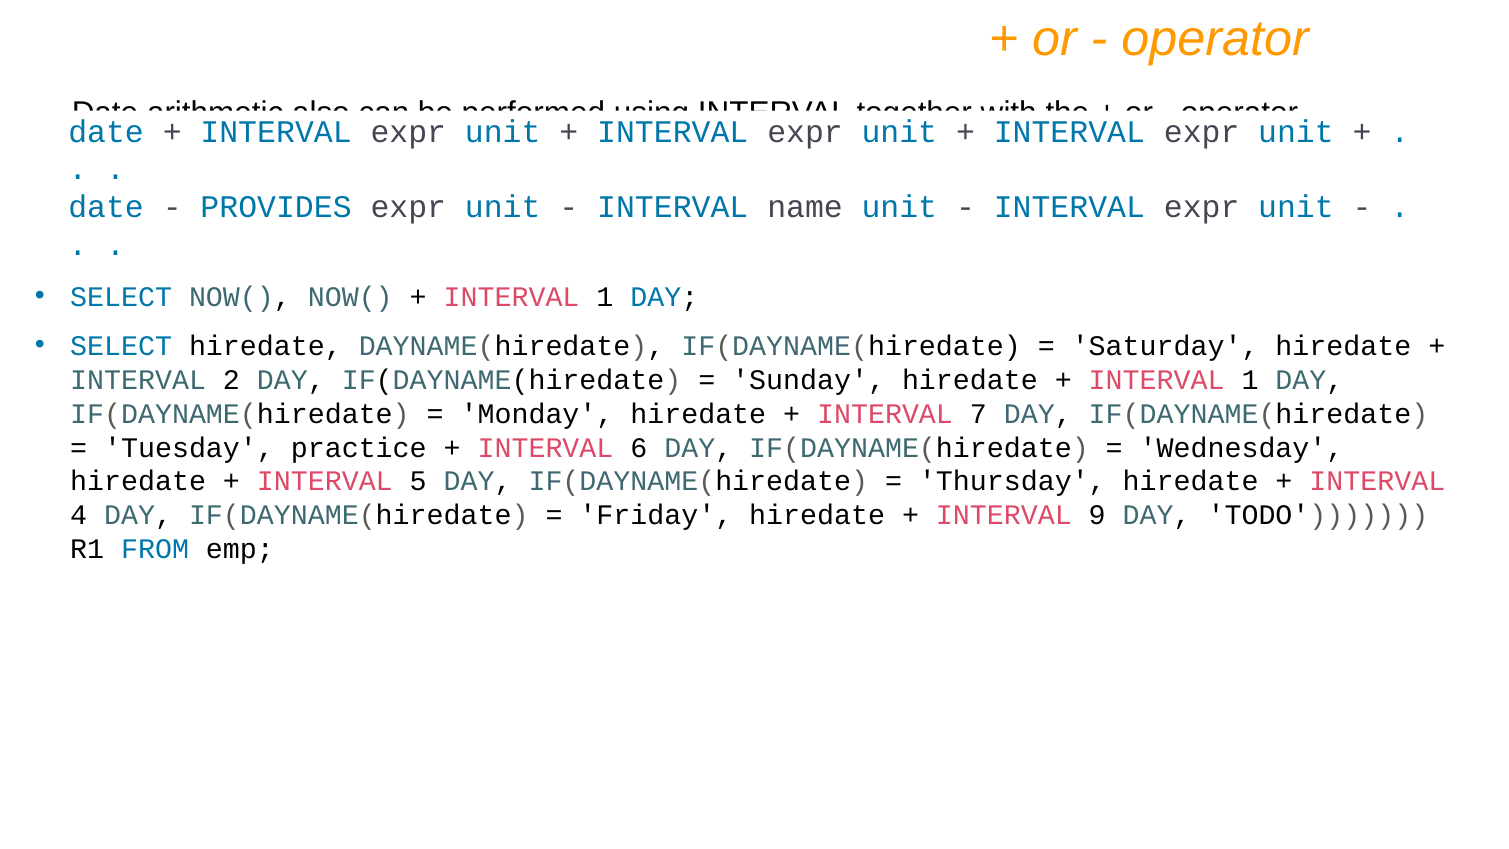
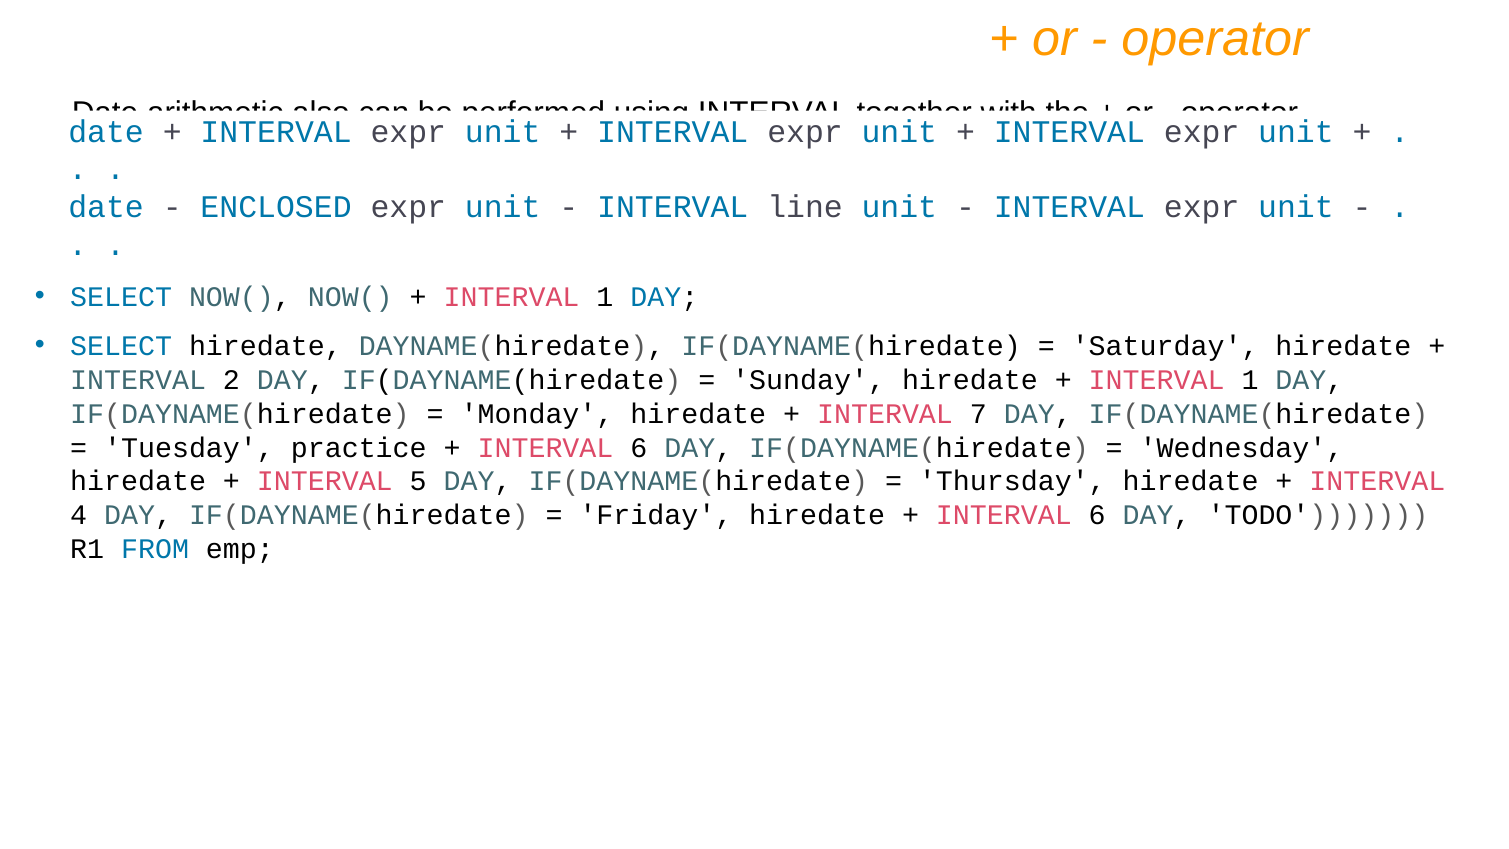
PROVIDES: PROVIDES -> ENCLOSED
name: name -> line
9 at (1097, 515): 9 -> 6
